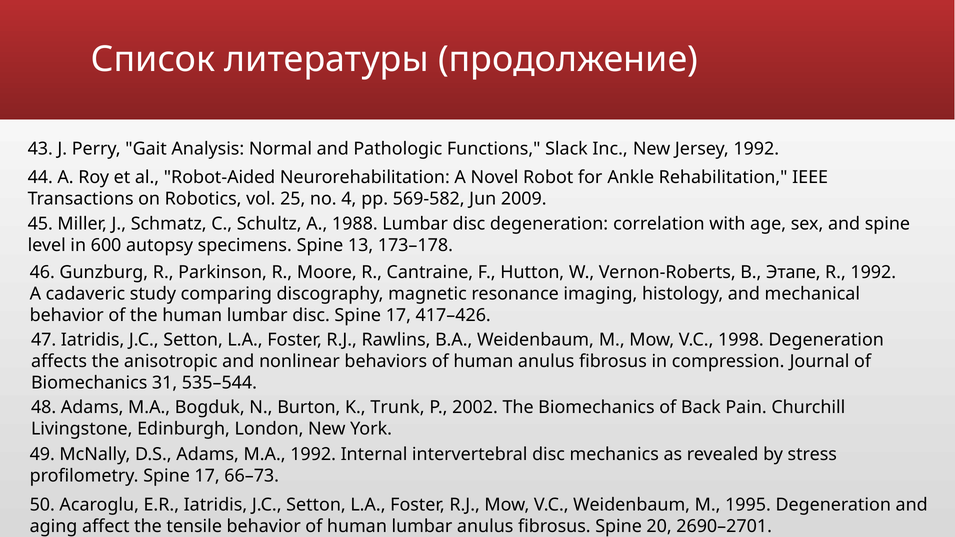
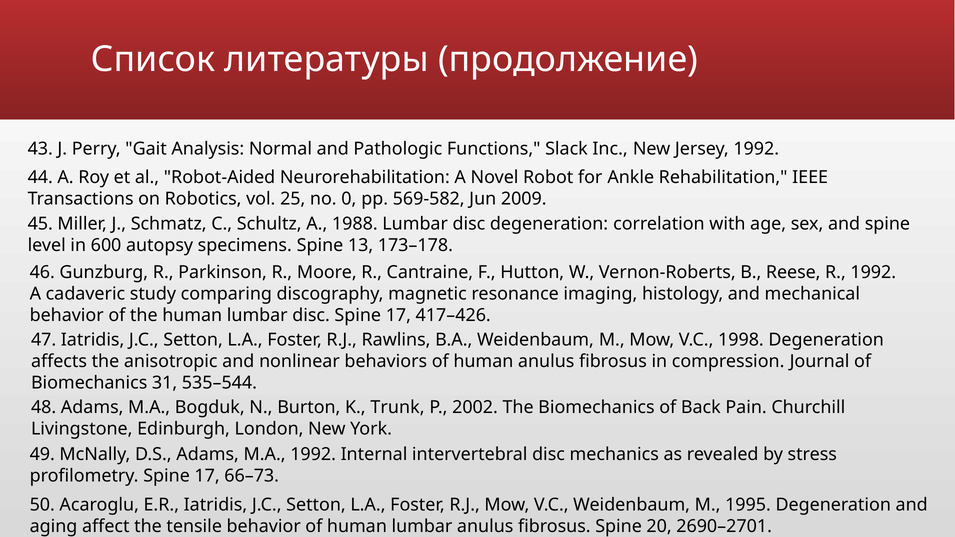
4: 4 -> 0
Этапе: Этапе -> Reese
